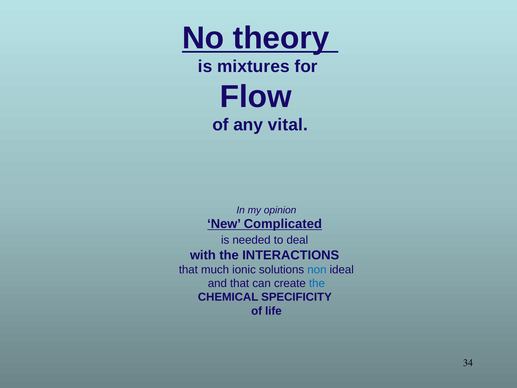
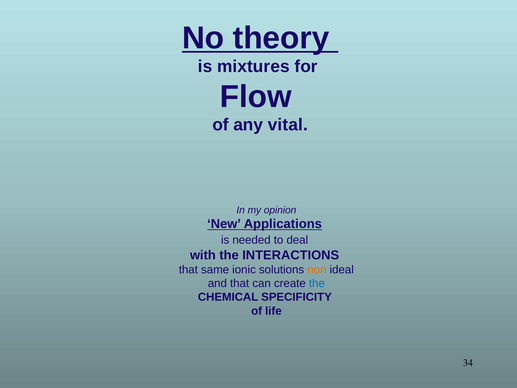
Complicated: Complicated -> Applications
much: much -> same
non colour: blue -> orange
